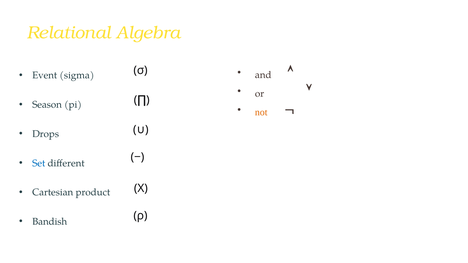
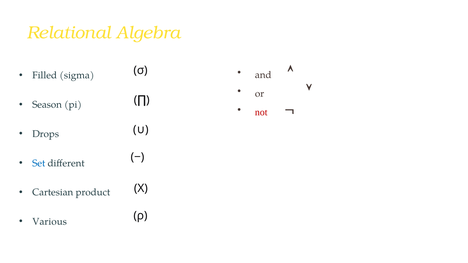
Event: Event -> Filled
not colour: orange -> red
Bandish: Bandish -> Various
